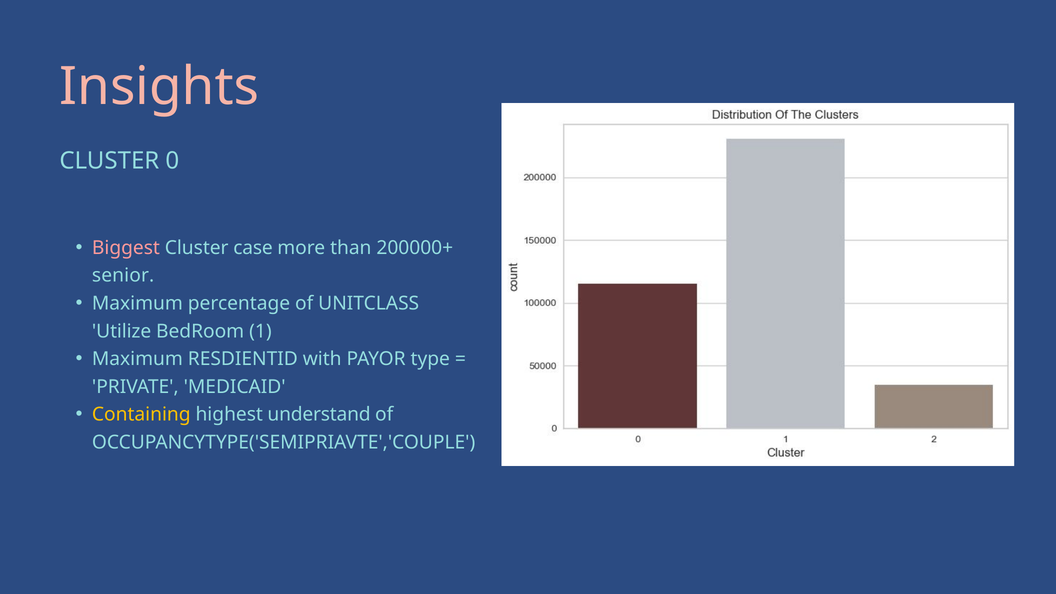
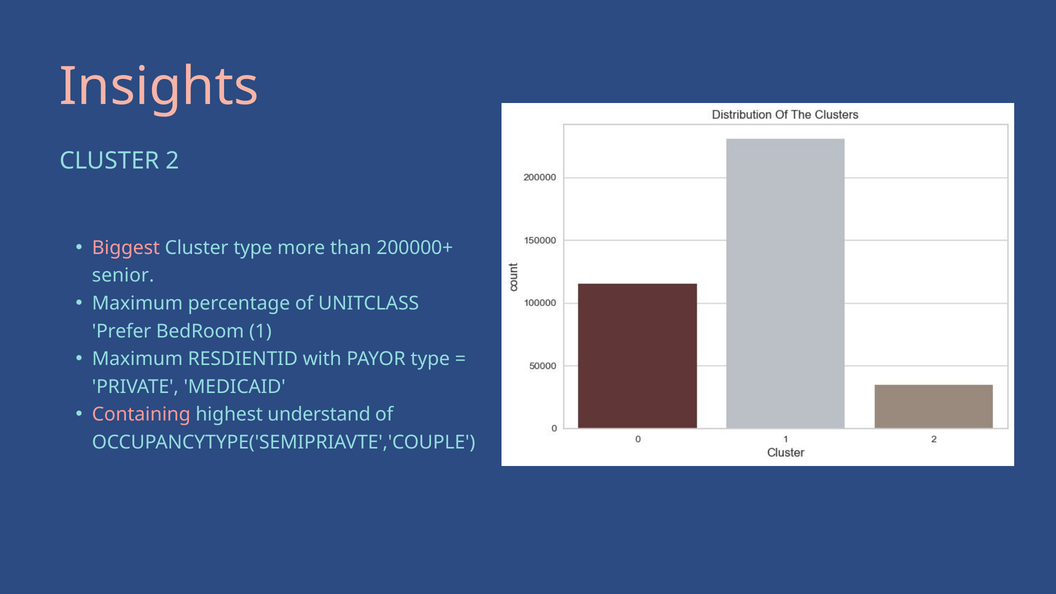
0: 0 -> 2
Cluster case: case -> type
Utilize: Utilize -> Prefer
Containing colour: yellow -> pink
